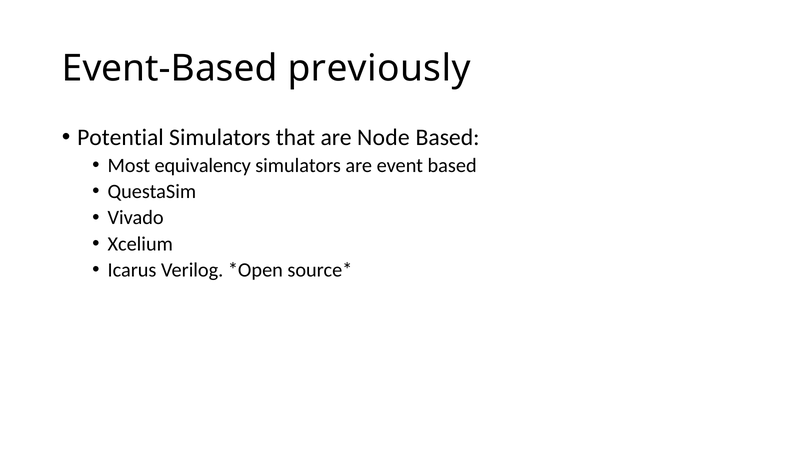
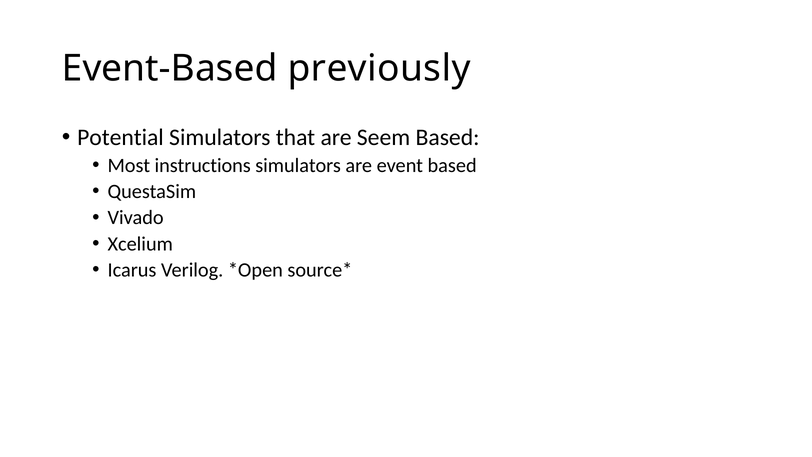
Node: Node -> Seem
equivalency: equivalency -> instructions
